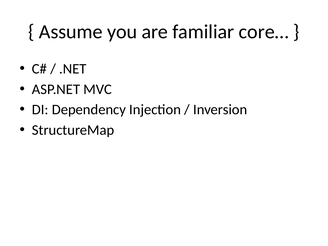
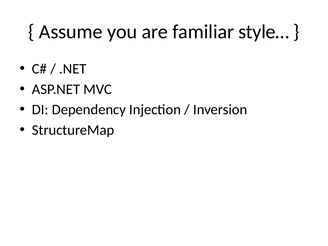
core…: core… -> style…
